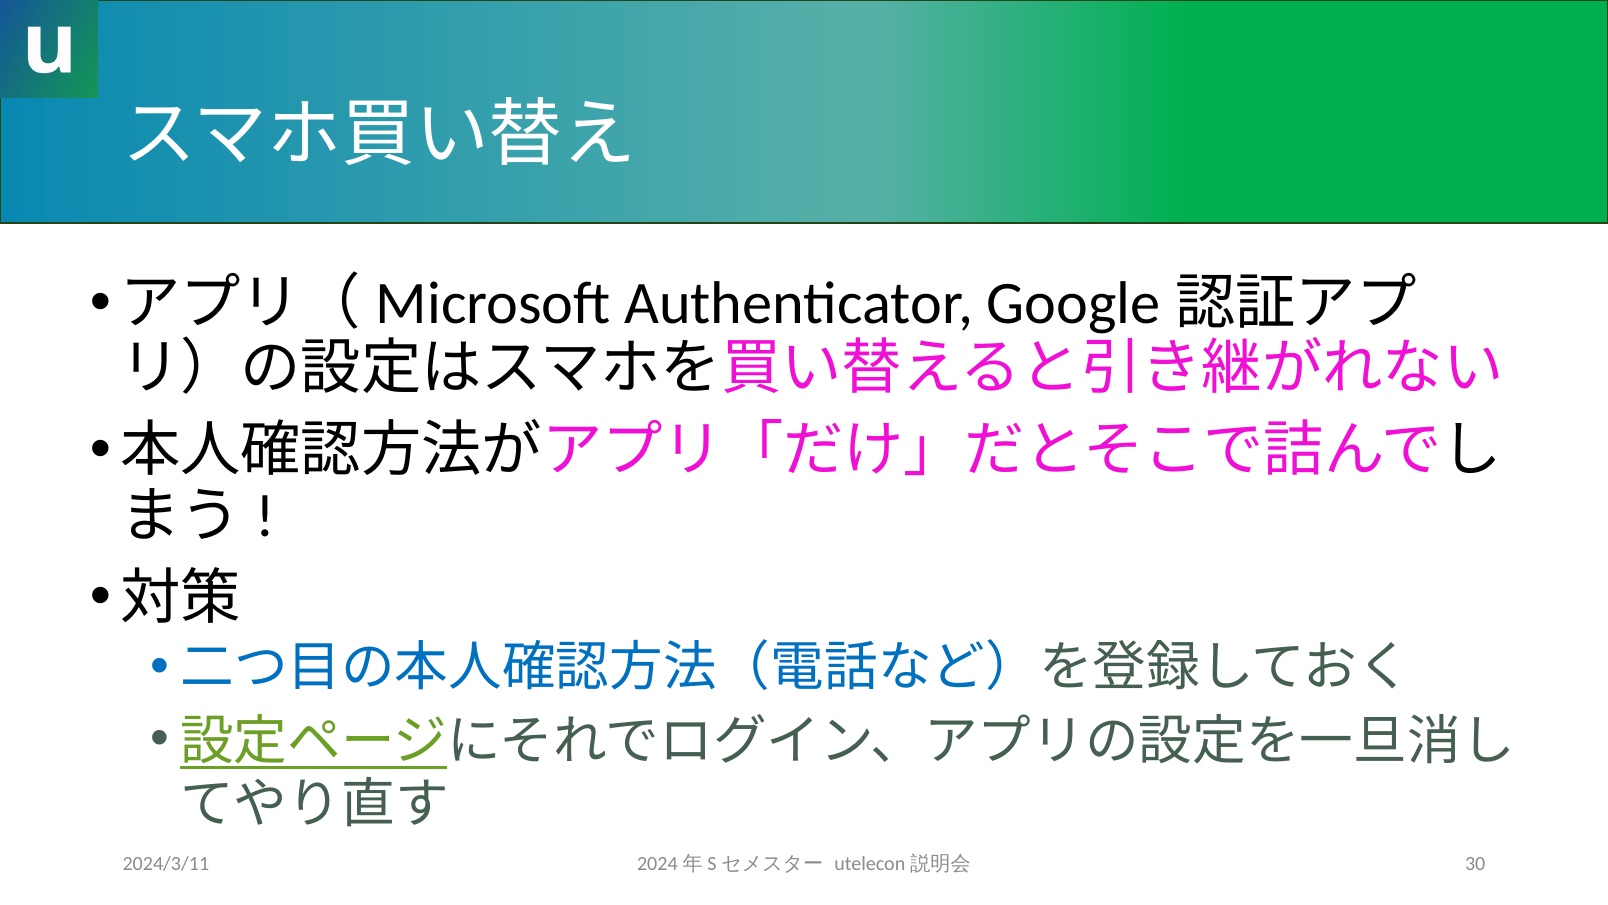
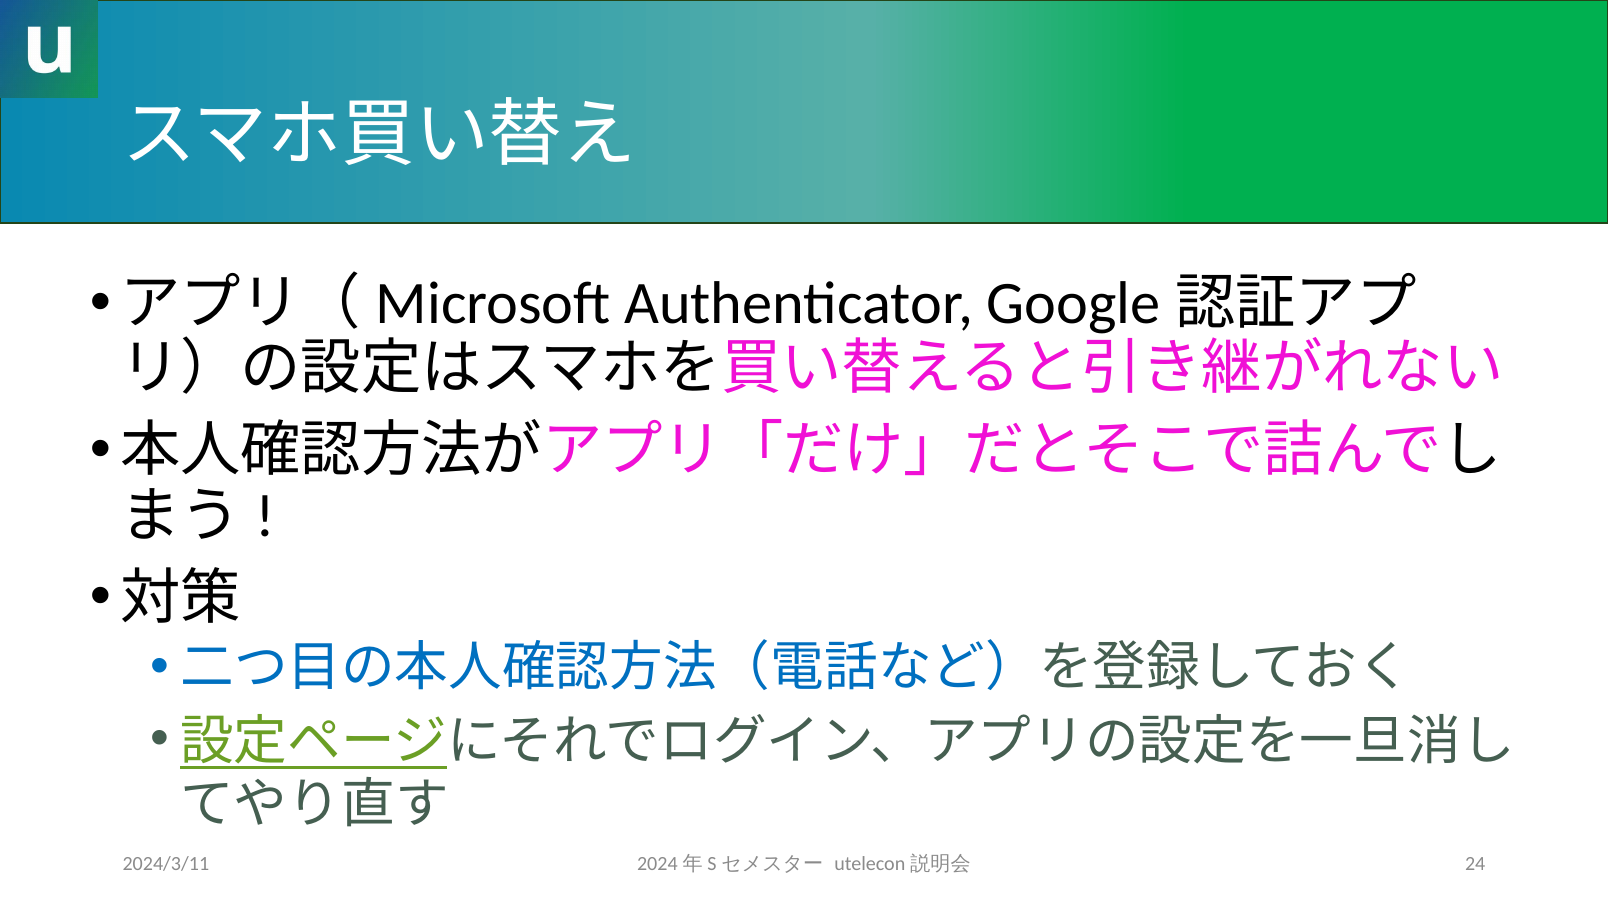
30: 30 -> 24
